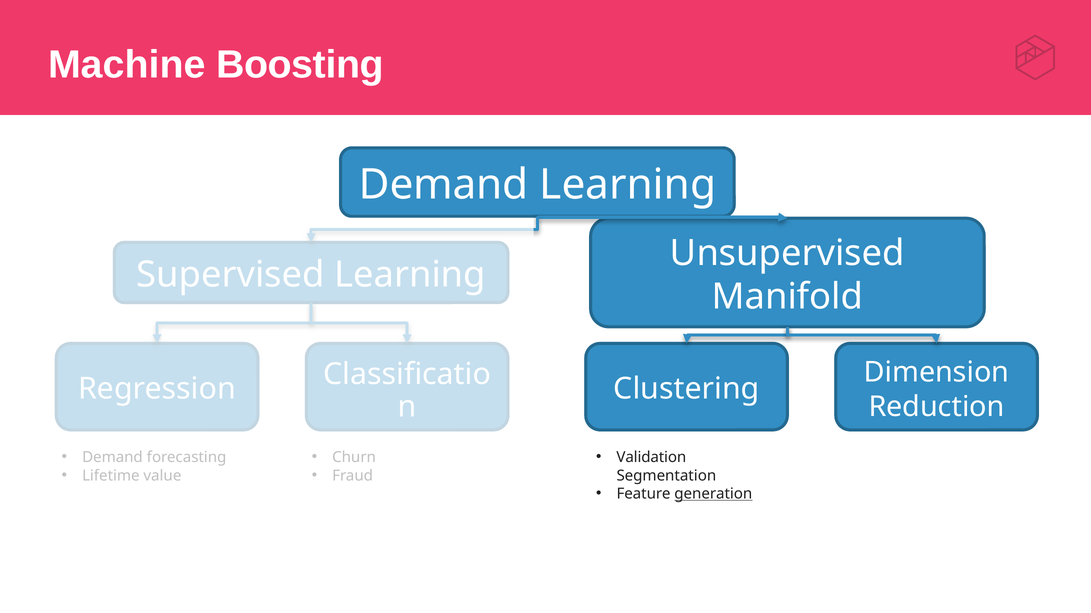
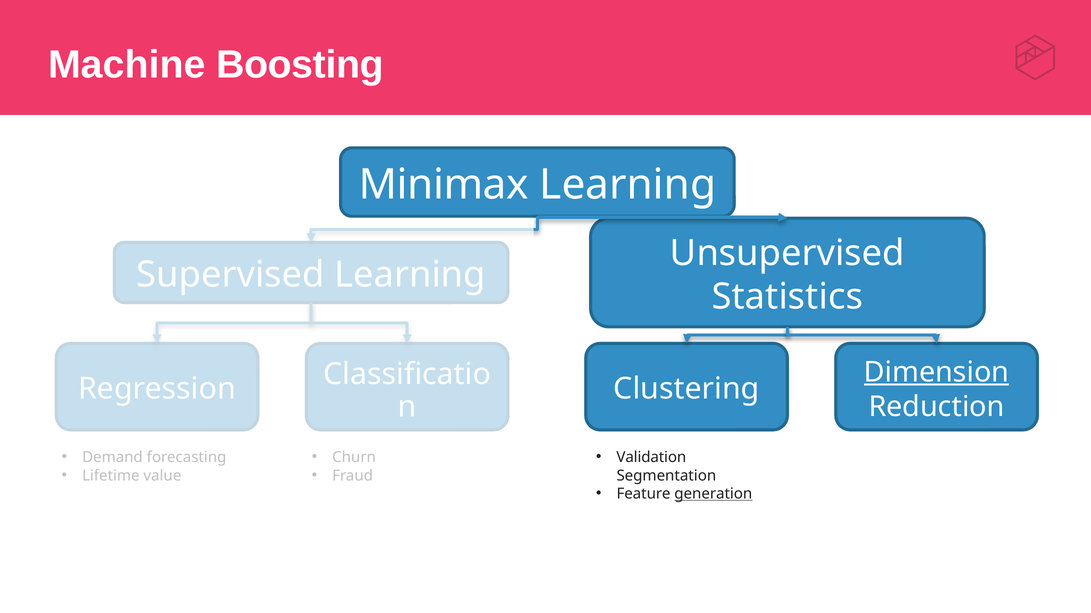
Demand at (444, 185): Demand -> Minimax
Manifold: Manifold -> Statistics
Dimension underline: none -> present
